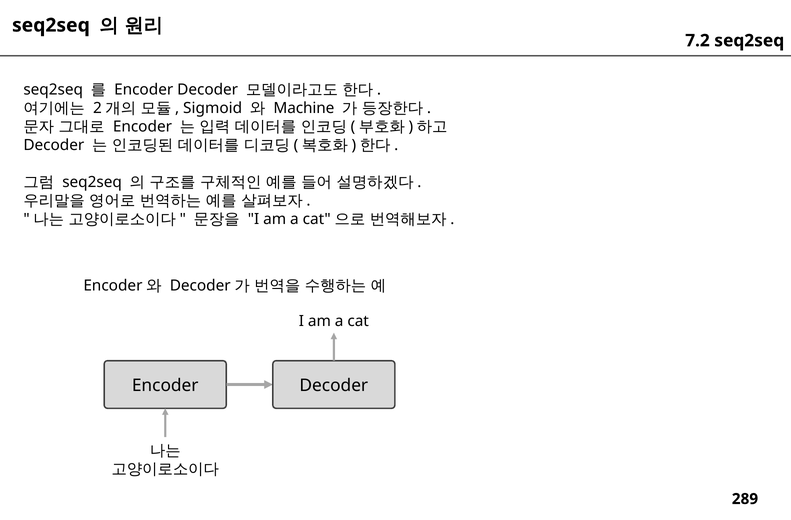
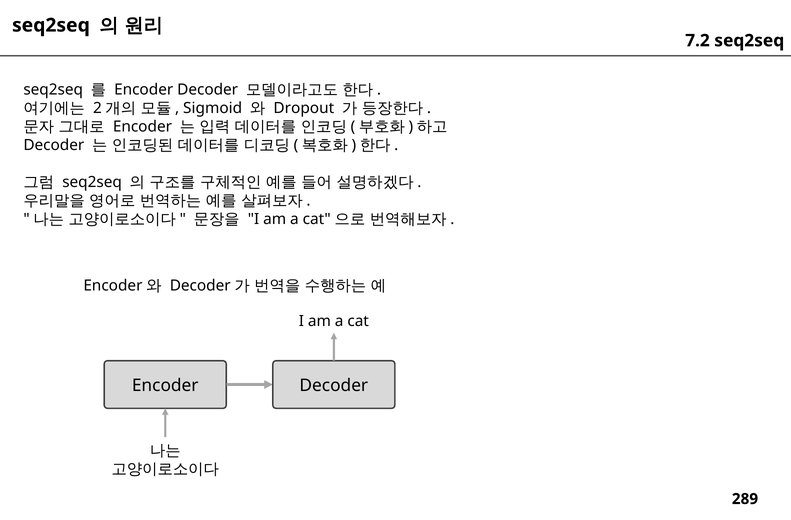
Machine: Machine -> Dropout
